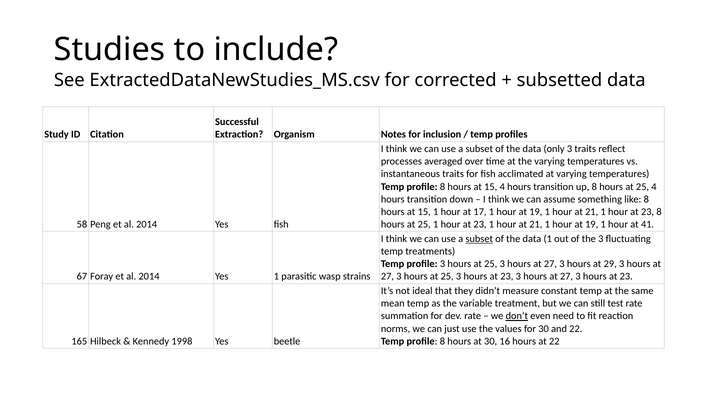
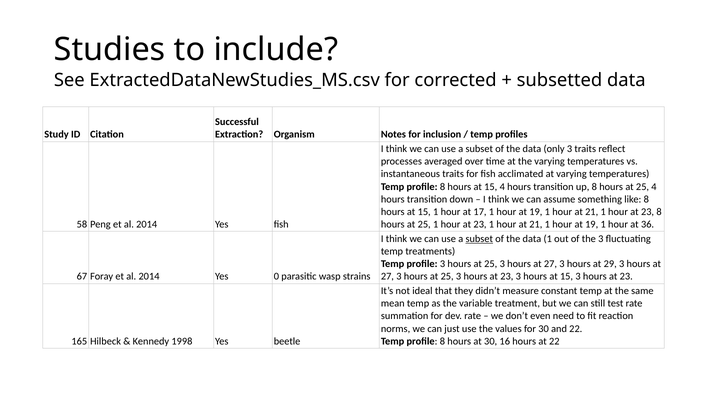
41: 41 -> 36
Yes 1: 1 -> 0
27 at (567, 277): 27 -> 15
don’t underline: present -> none
